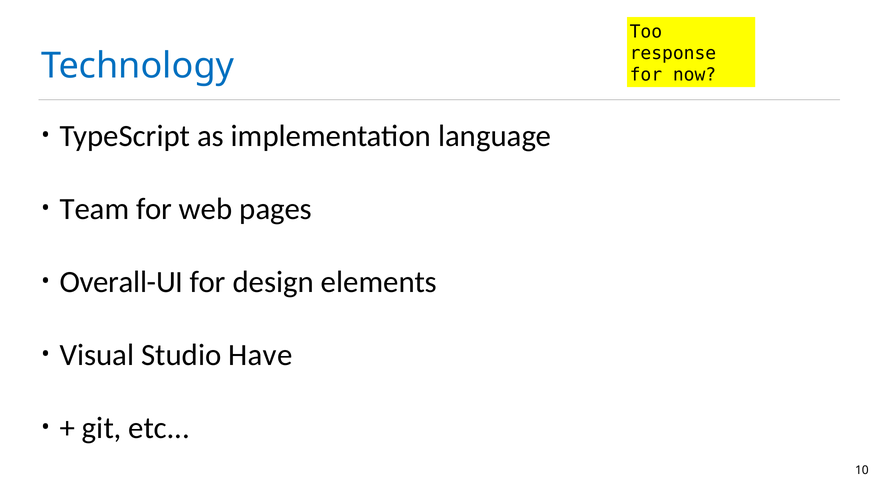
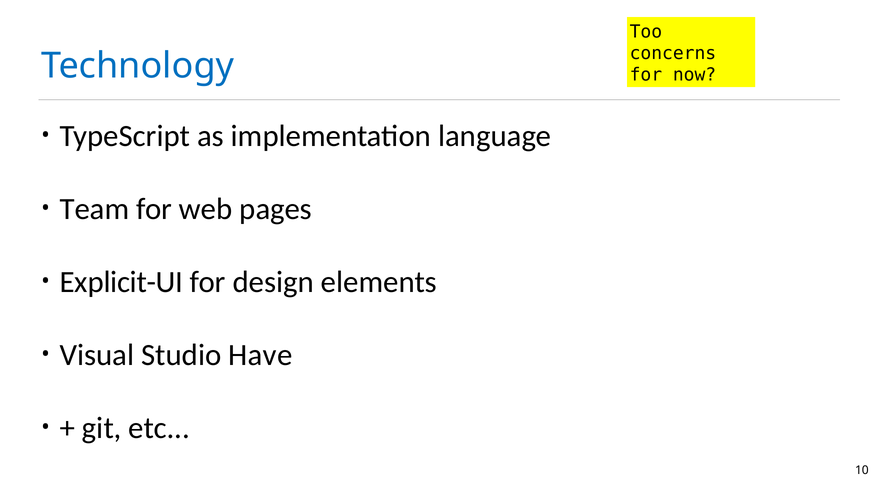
response: response -> concerns
Overall-UI: Overall-UI -> Explicit-UI
